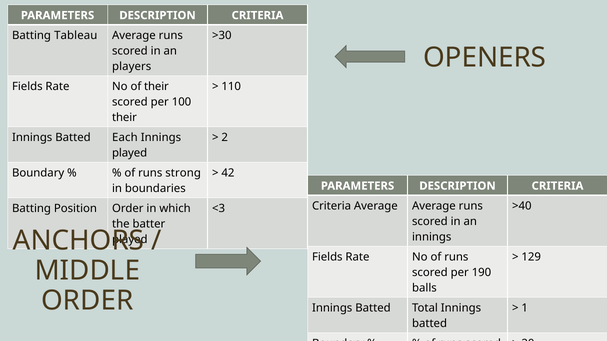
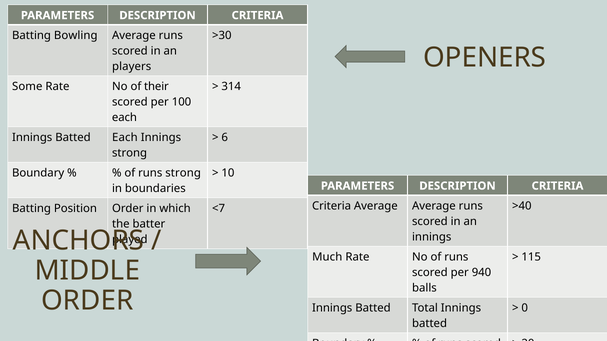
Tableau: Tableau -> Bowling
Fields at (27, 87): Fields -> Some
110: 110 -> 314
their at (124, 117): their -> each
2: 2 -> 6
played at (130, 153): played -> strong
42: 42 -> 10
<3: <3 -> <7
Fields at (327, 257): Fields -> Much
129: 129 -> 115
190: 190 -> 940
1: 1 -> 0
